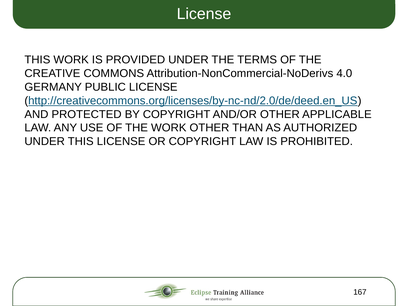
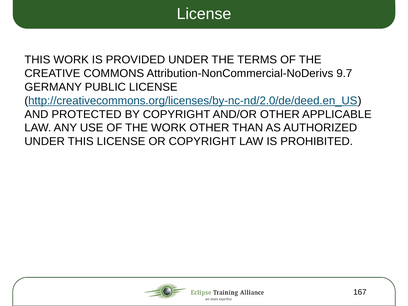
4.0: 4.0 -> 9.7
